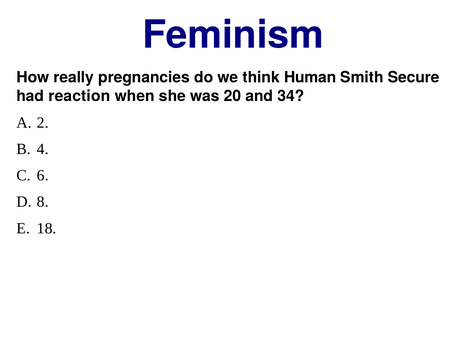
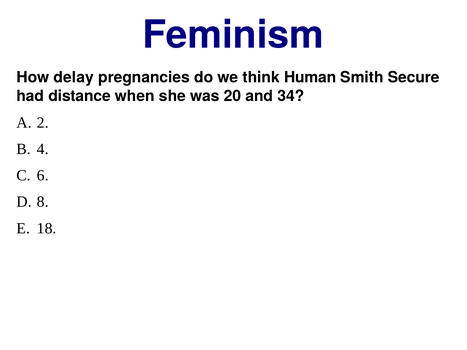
really: really -> delay
reaction: reaction -> distance
